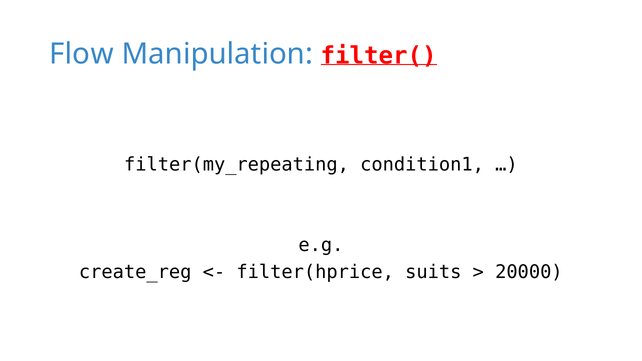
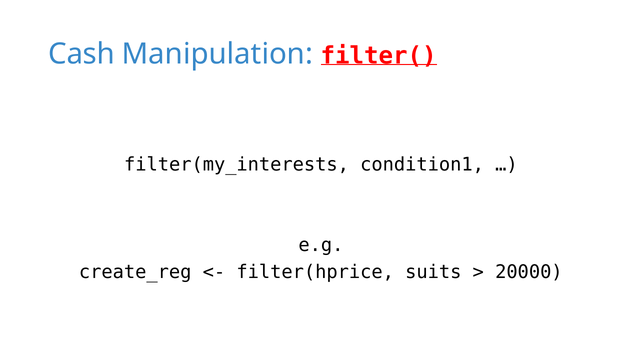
Flow: Flow -> Cash
filter(my_repeating: filter(my_repeating -> filter(my_interests
